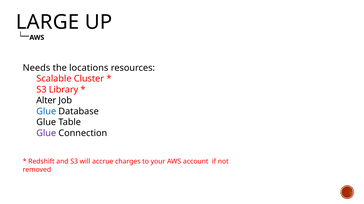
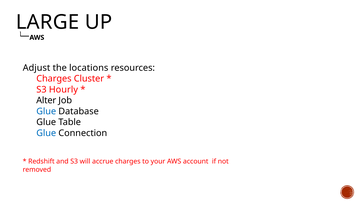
Needs: Needs -> Adjust
Scalable at (54, 79): Scalable -> Charges
Library: Library -> Hourly
Glue at (46, 134) colour: purple -> blue
